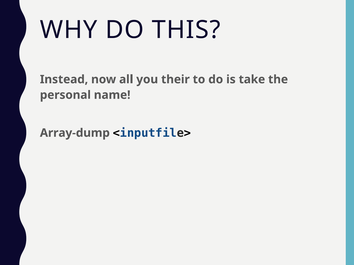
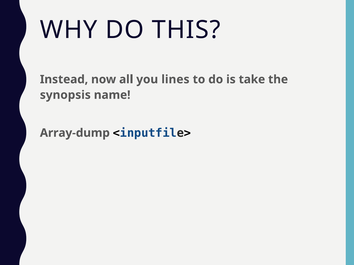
their: their -> lines
personal: personal -> synopsis
